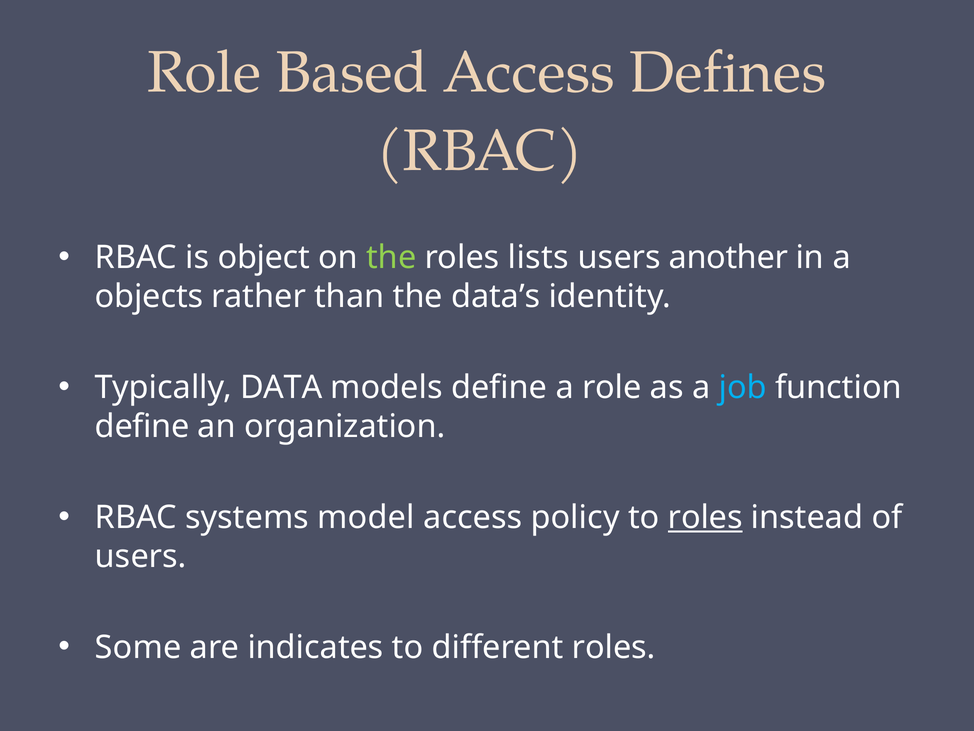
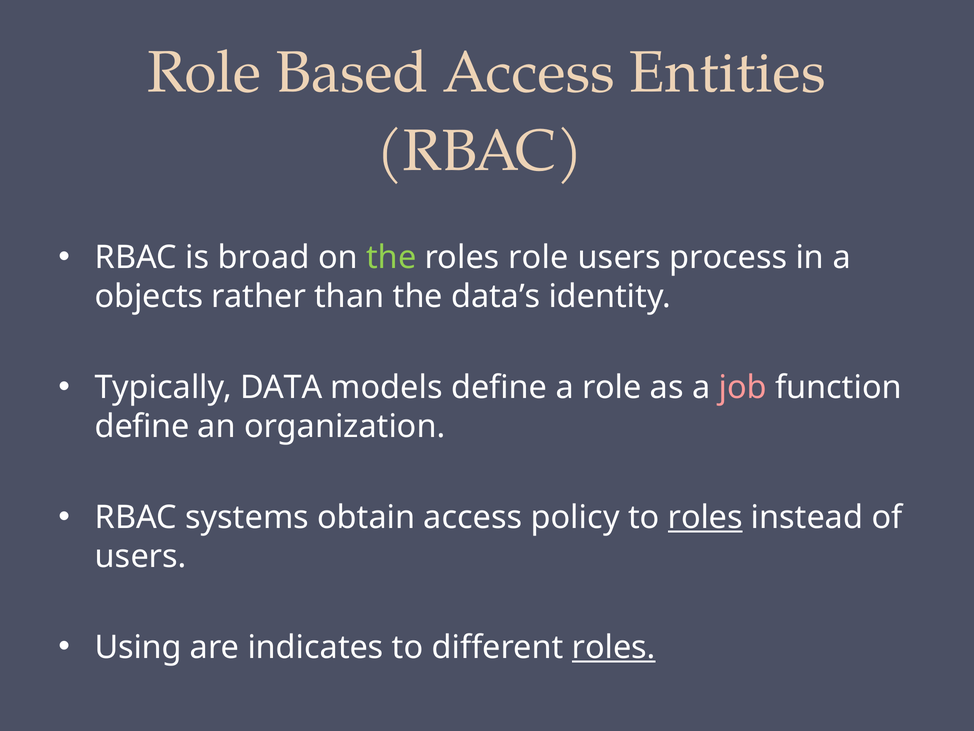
Defines: Defines -> Entities
object: object -> broad
roles lists: lists -> role
another: another -> process
job colour: light blue -> pink
model: model -> obtain
Some: Some -> Using
roles at (614, 647) underline: none -> present
